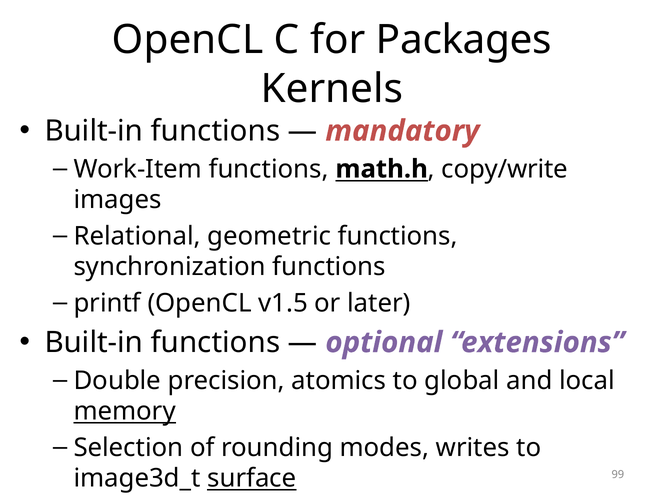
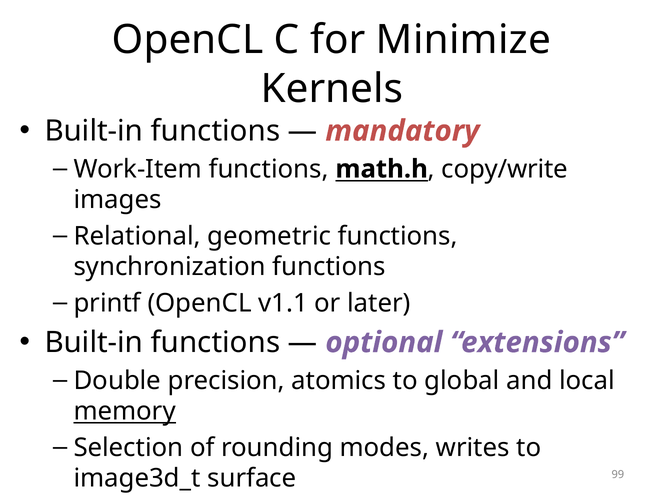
Packages: Packages -> Minimize
v1.5: v1.5 -> v1.1
surface underline: present -> none
